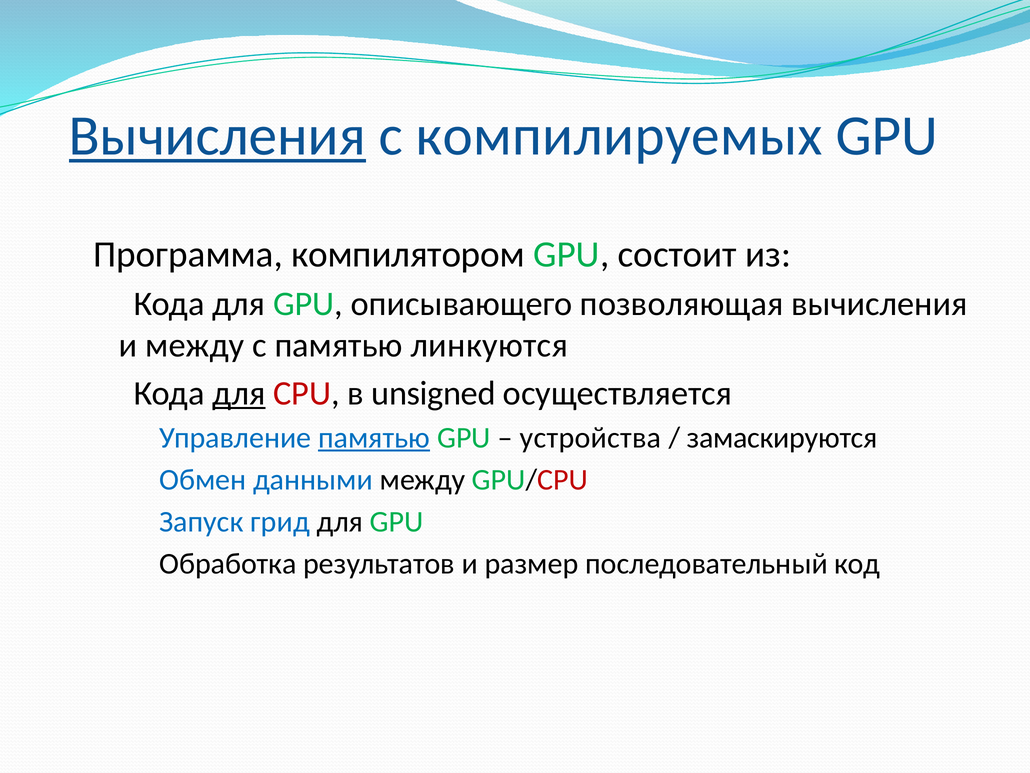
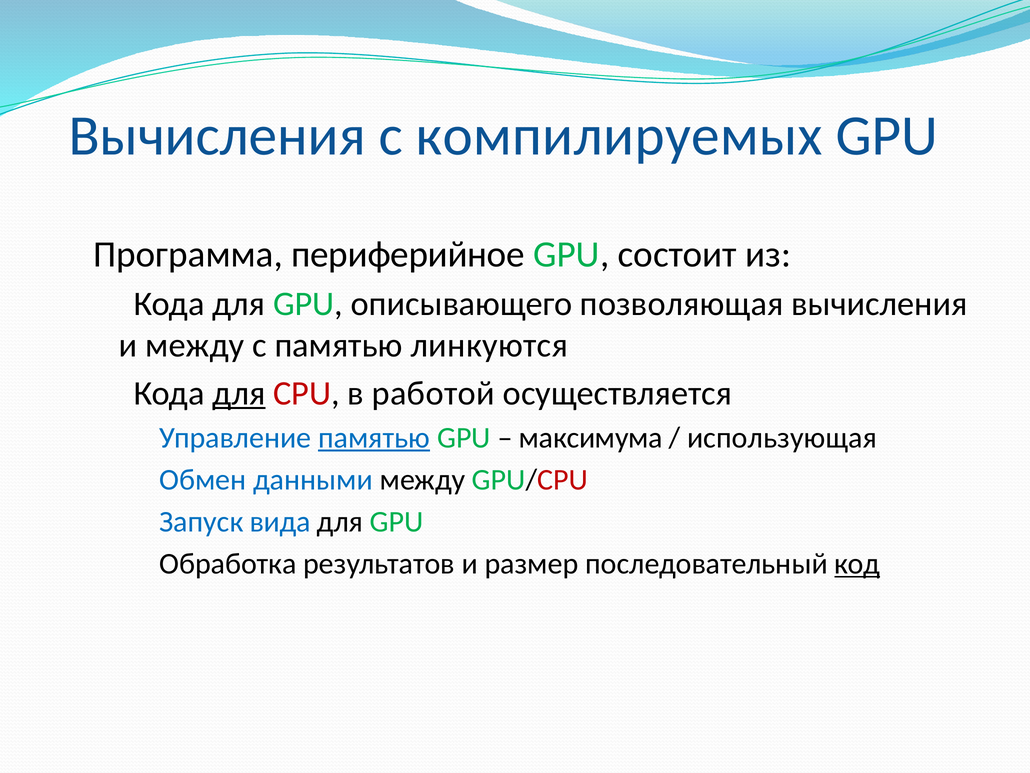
Вычисления at (217, 136) underline: present -> none
компилятором: компилятором -> периферийное
unsigned: unsigned -> работой
устройства: устройства -> максимума
замаскируются: замаскируются -> использующая
грид: грид -> вида
код underline: none -> present
